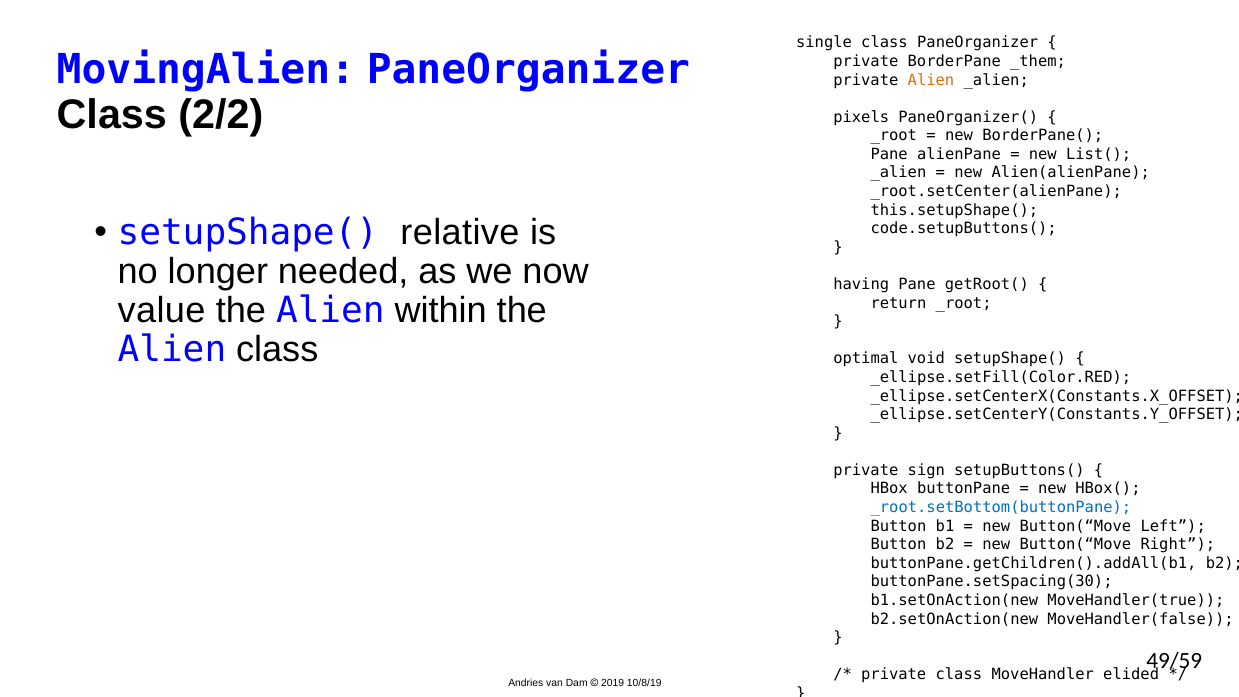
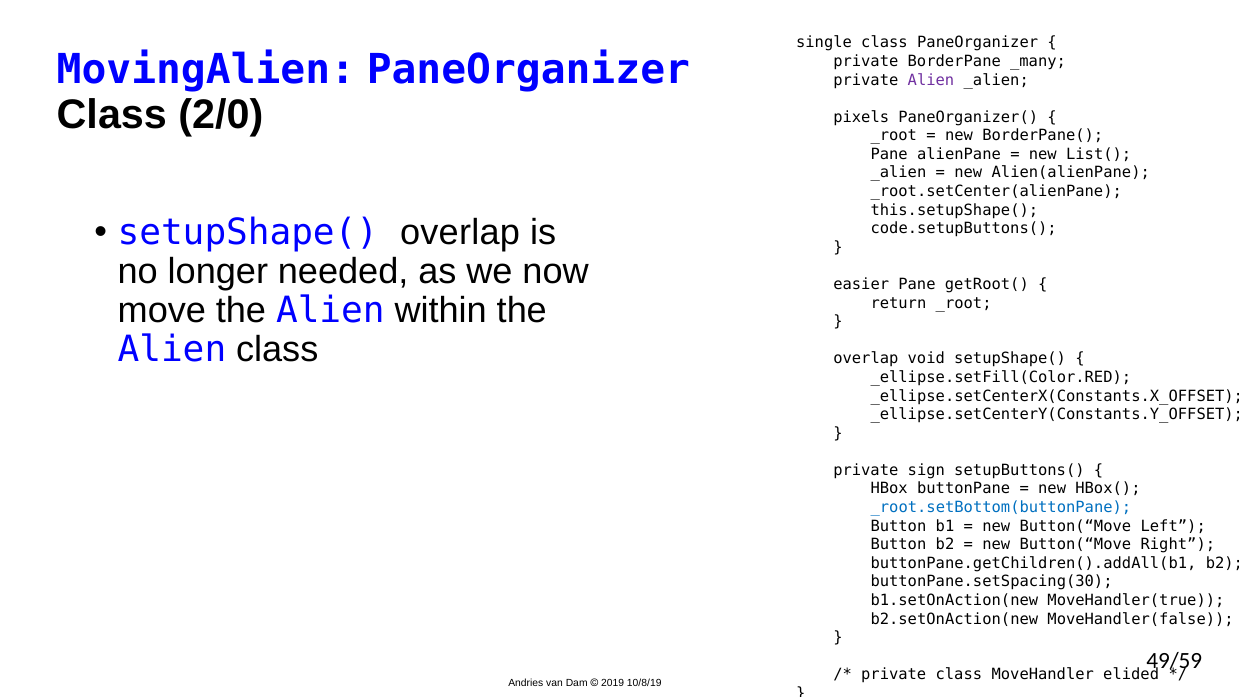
_them: _them -> _many
Alien at (931, 80) colour: orange -> purple
2/2: 2/2 -> 2/0
setupShape( relative: relative -> overlap
having: having -> easier
value: value -> move
optimal at (866, 359): optimal -> overlap
